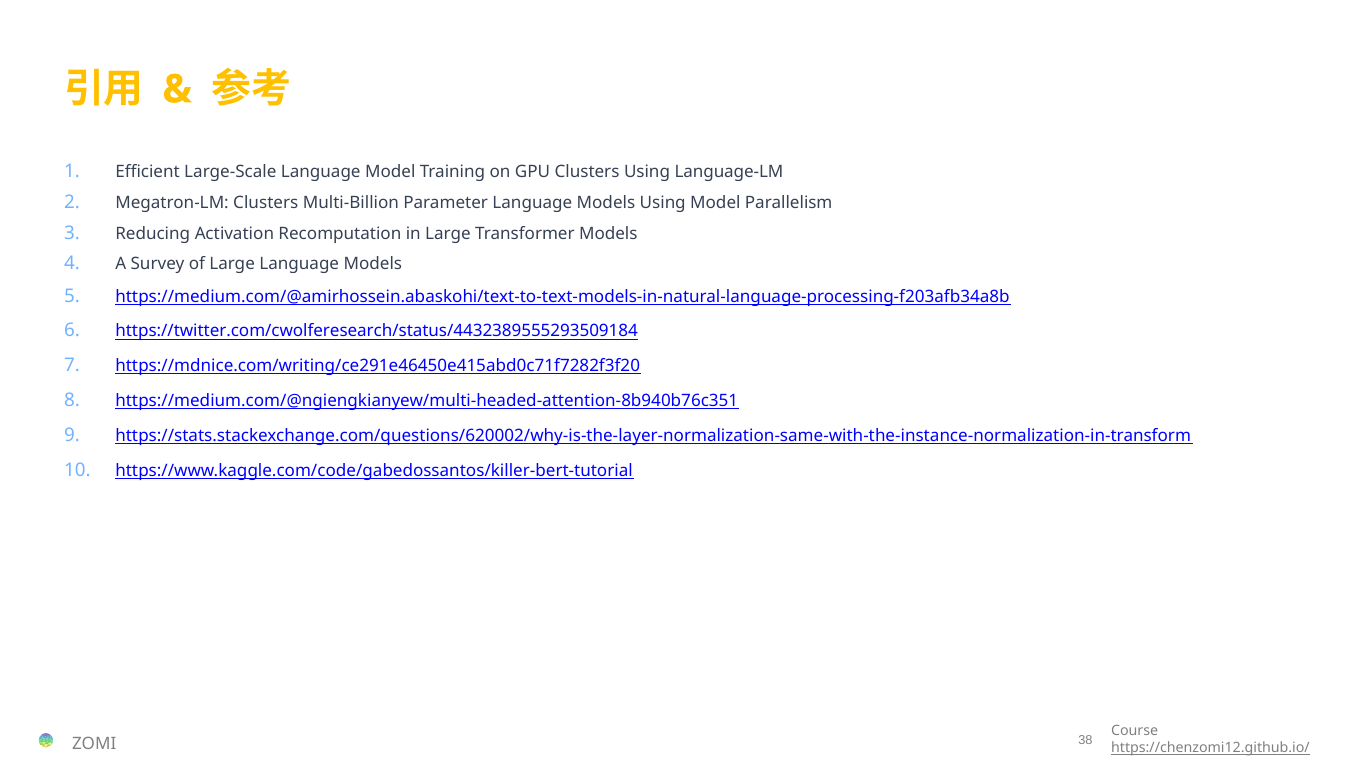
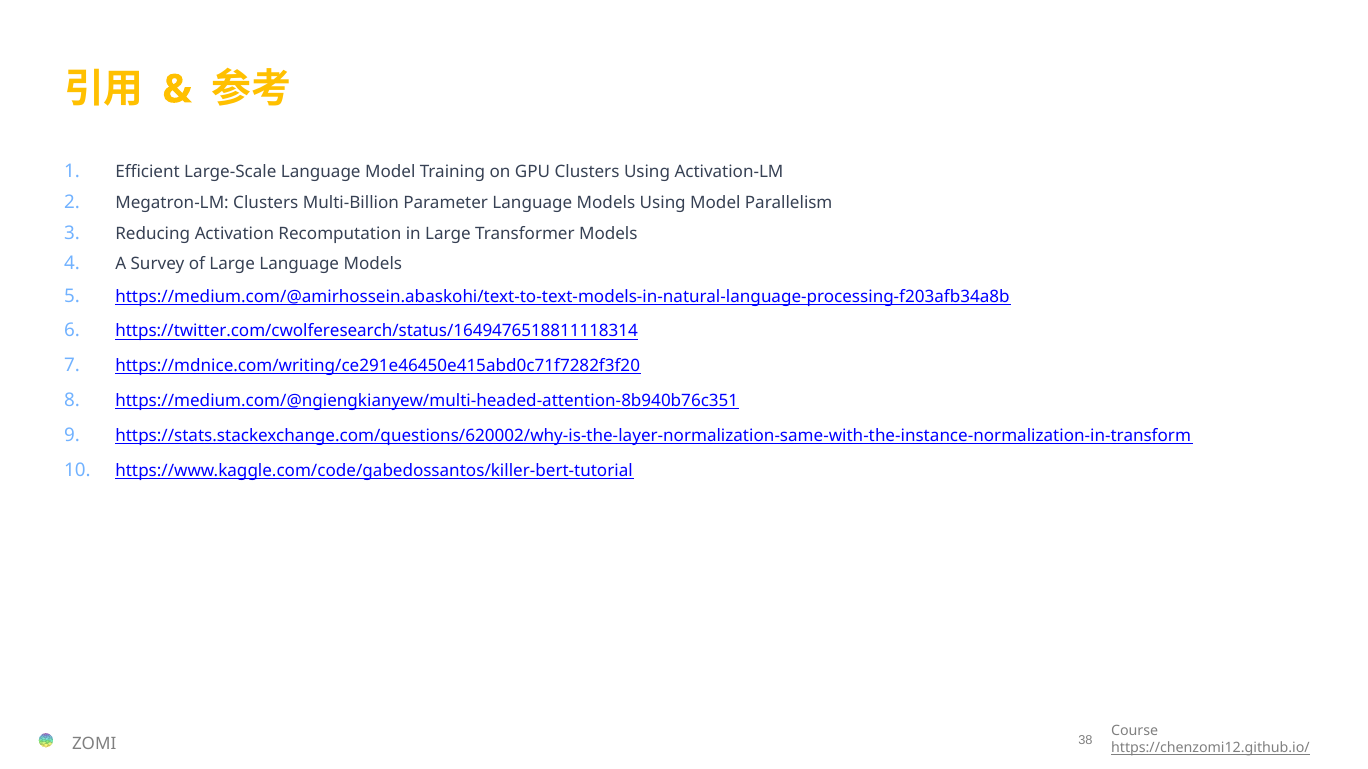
Language-LM: Language-LM -> Activation-LM
https://twitter.com/cwolferesearch/status/4432389555293509184: https://twitter.com/cwolferesearch/status/4432389555293509184 -> https://twitter.com/cwolferesearch/status/1649476518811118314
